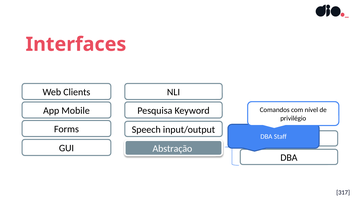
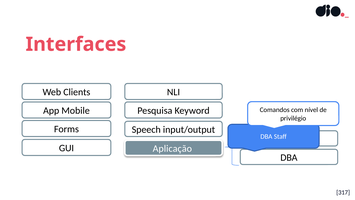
Abstração: Abstração -> Aplicação
